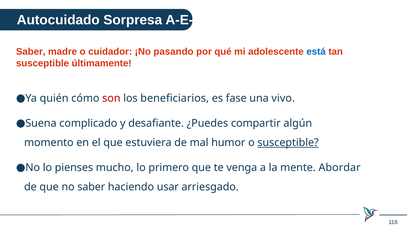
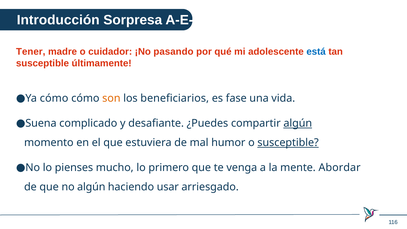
Autocuidado: Autocuidado -> Introducción
Saber at (31, 52): Saber -> Tener
Ya quién: quién -> cómo
son colour: red -> orange
vivo: vivo -> vida
algún at (298, 123) underline: none -> present
no saber: saber -> algún
